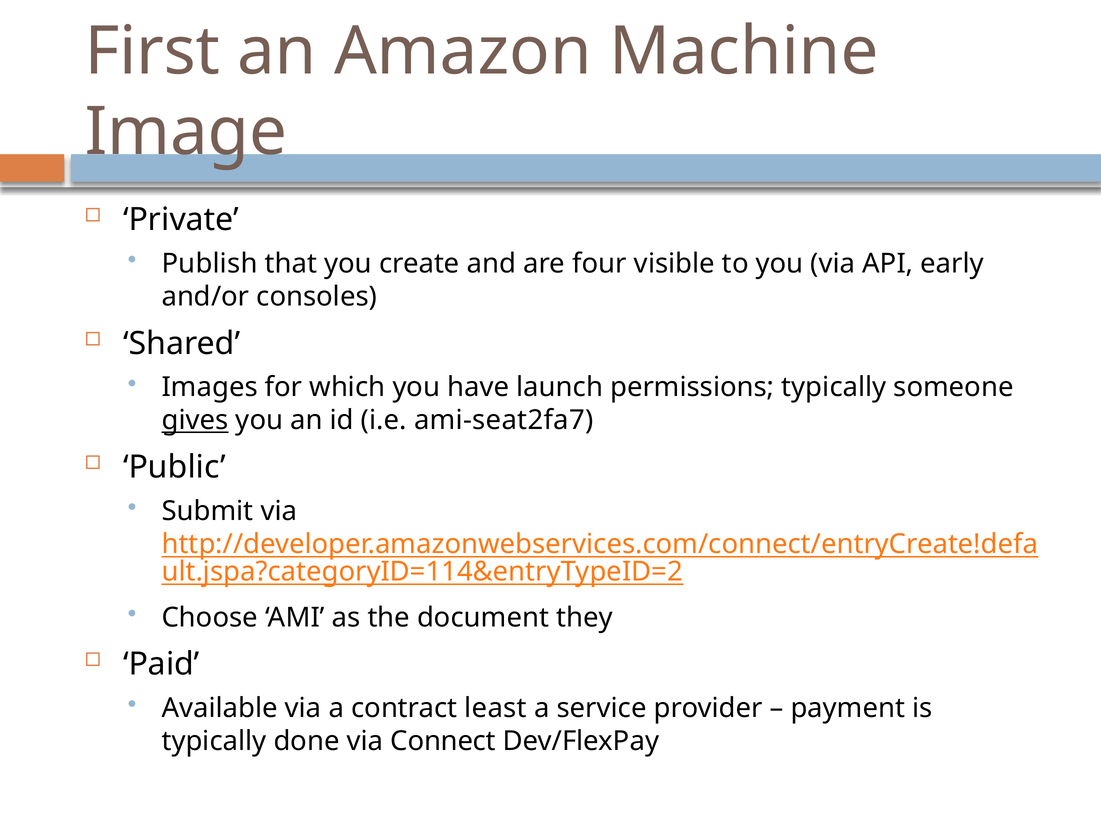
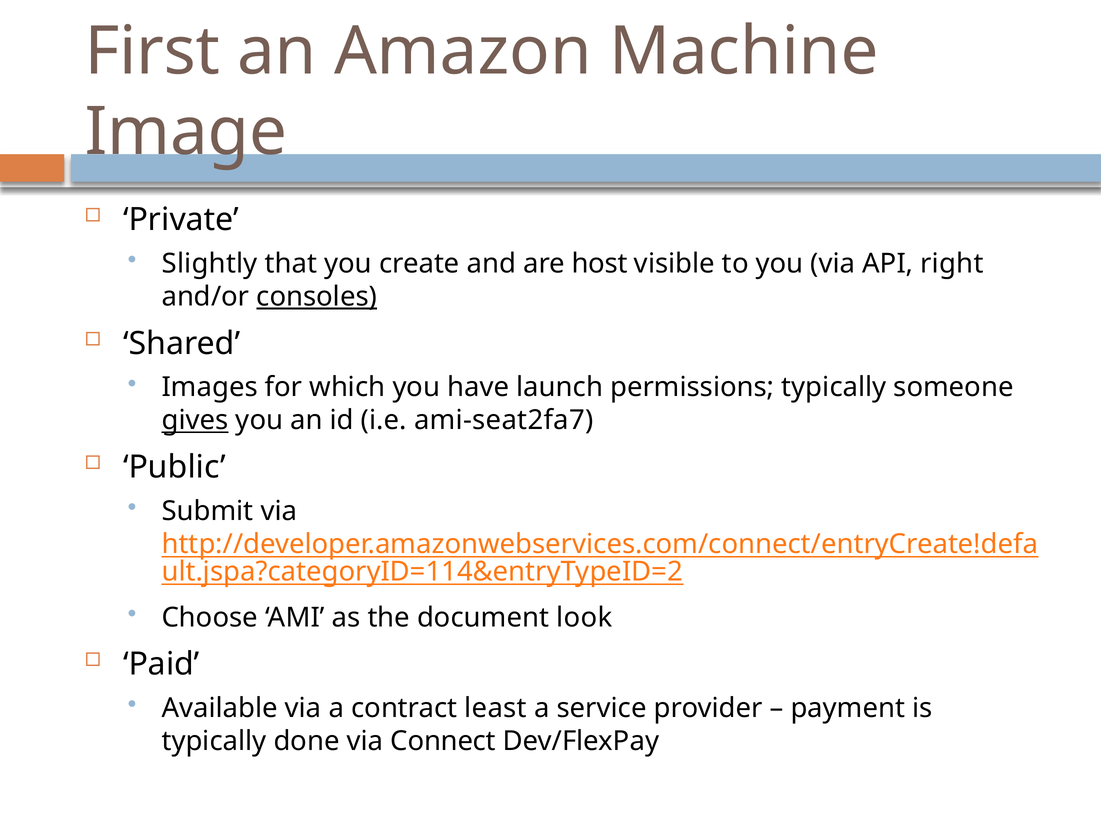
Publish: Publish -> Slightly
four: four -> host
early: early -> right
consoles underline: none -> present
they: they -> look
